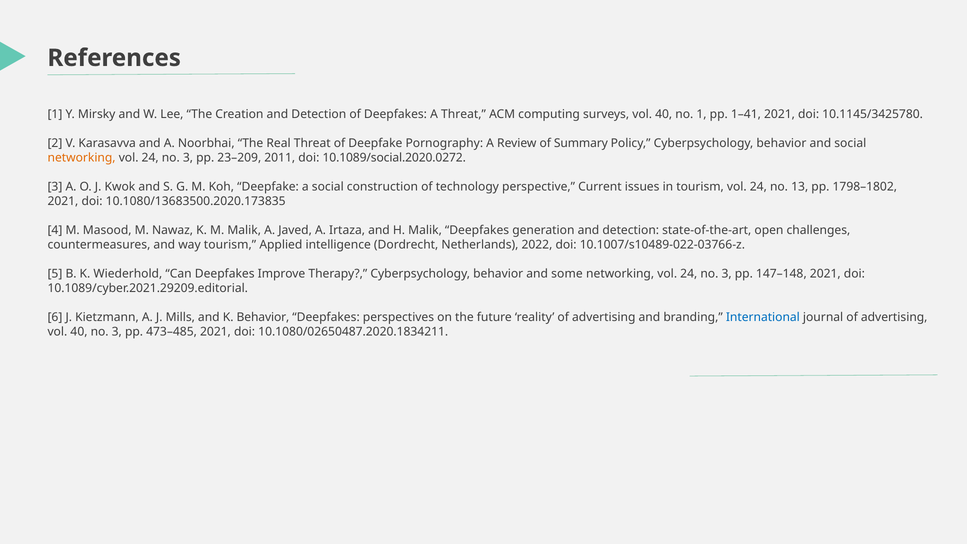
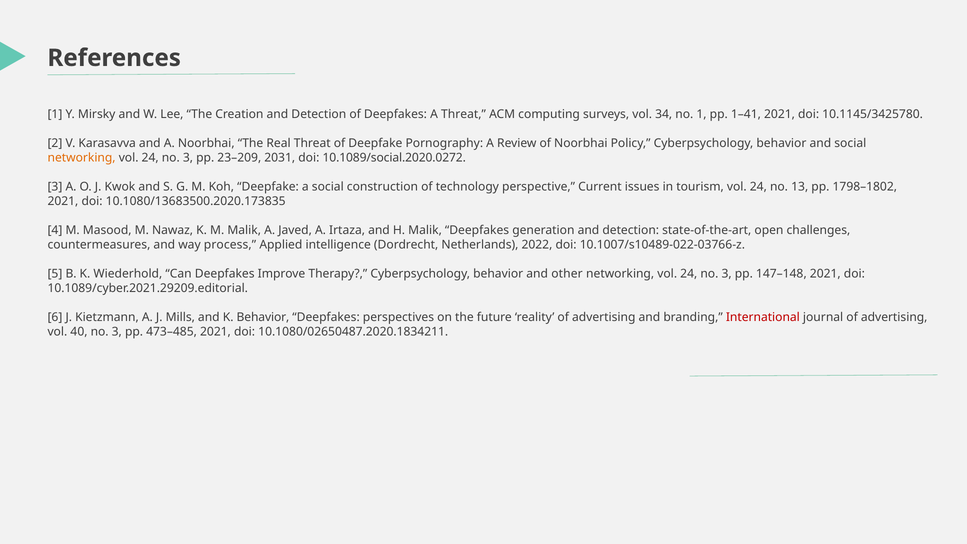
surveys vol 40: 40 -> 34
of Summary: Summary -> Noorbhai
2011: 2011 -> 2031
way tourism: tourism -> process
some: some -> other
International colour: blue -> red
